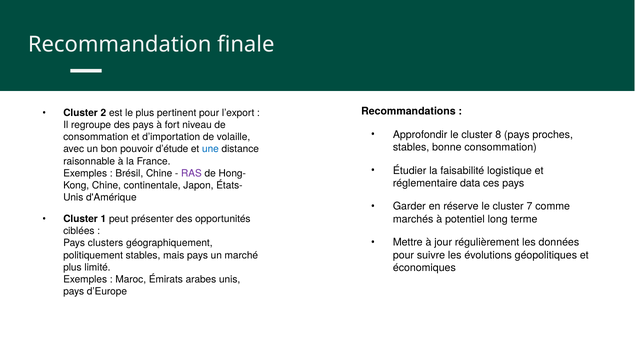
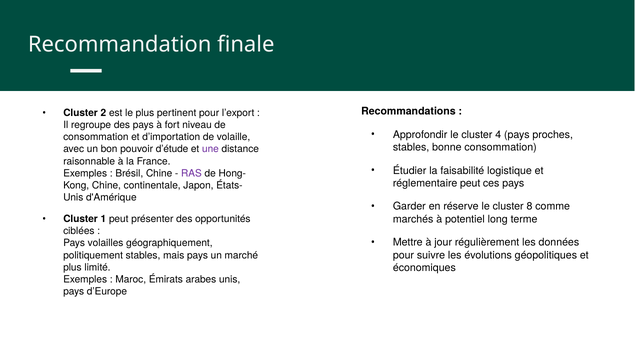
8: 8 -> 4
une colour: blue -> purple
réglementaire data: data -> peut
7: 7 -> 8
clusters: clusters -> volailles
